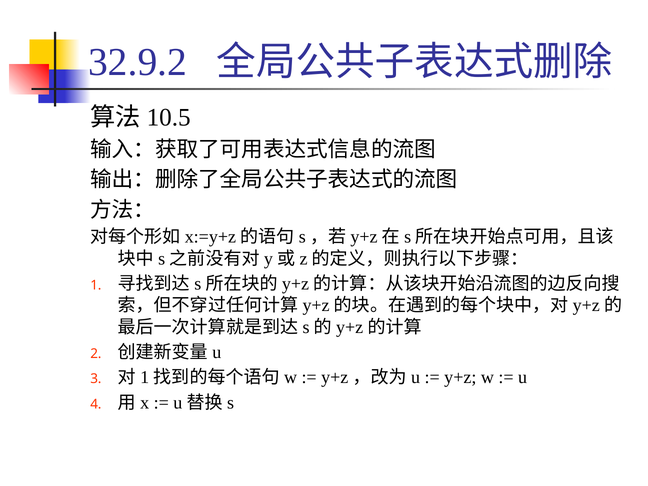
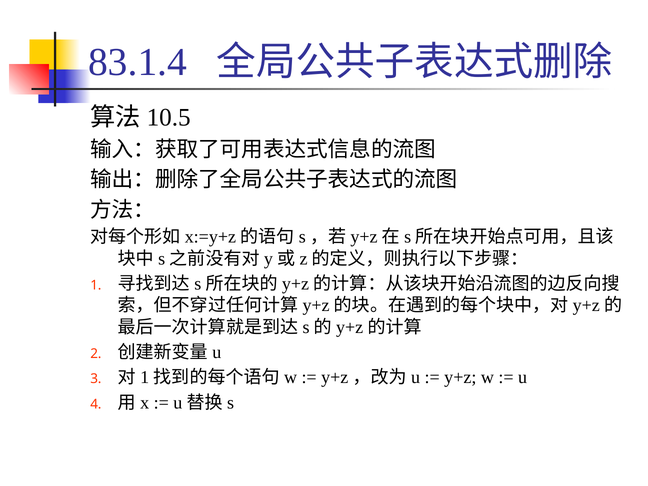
32.9.2: 32.9.2 -> 83.1.4
